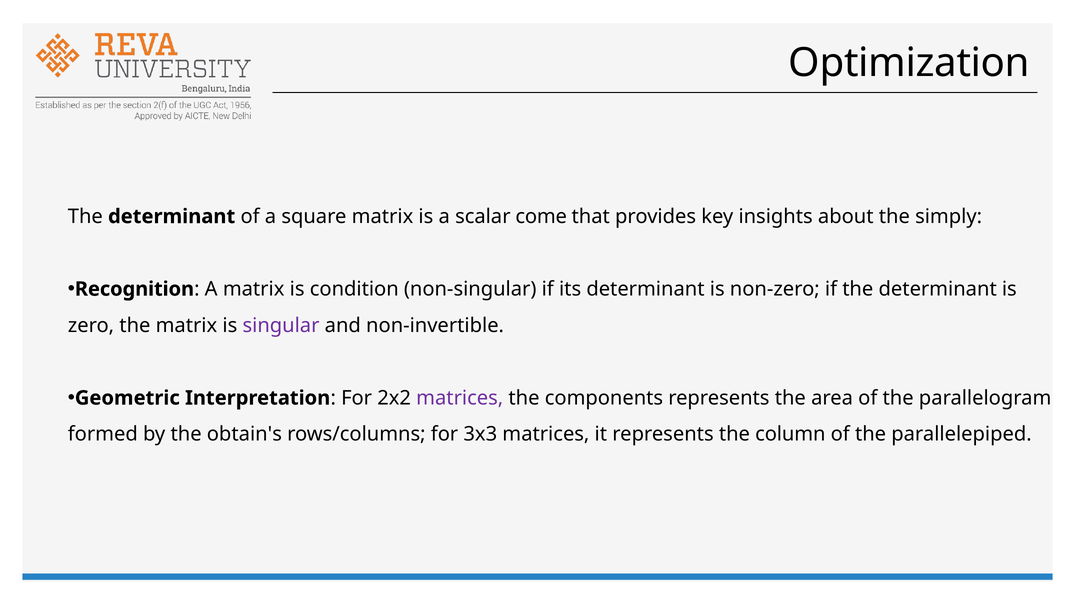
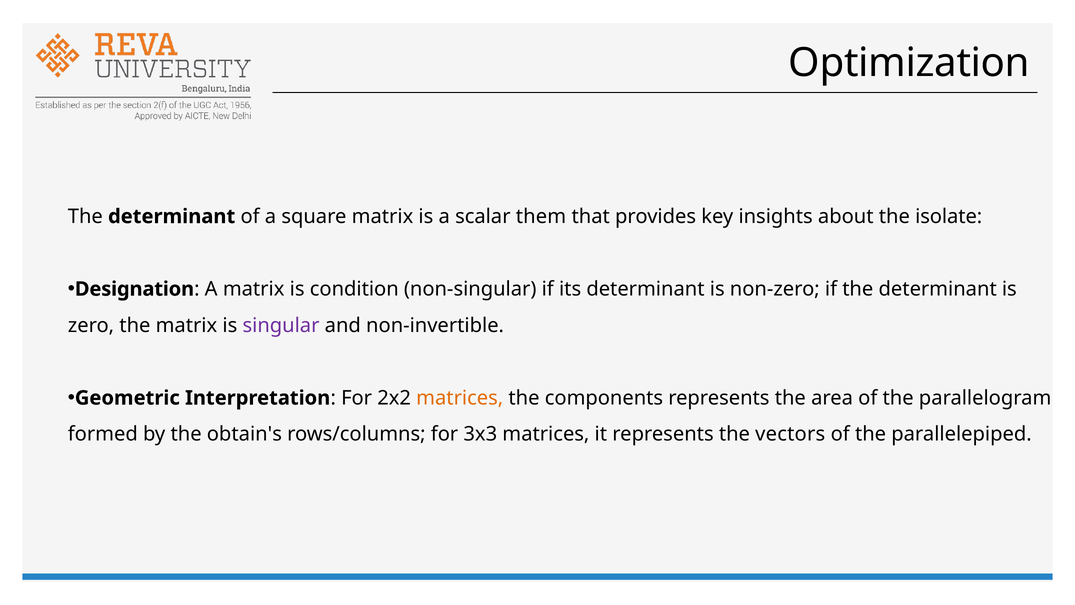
come: come -> them
simply: simply -> isolate
Recognition: Recognition -> Designation
matrices at (460, 398) colour: purple -> orange
column: column -> vectors
